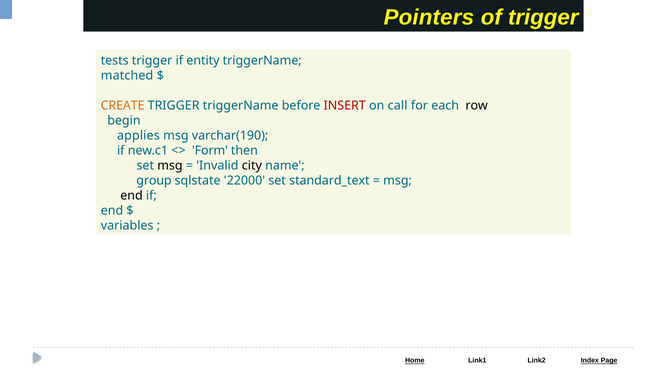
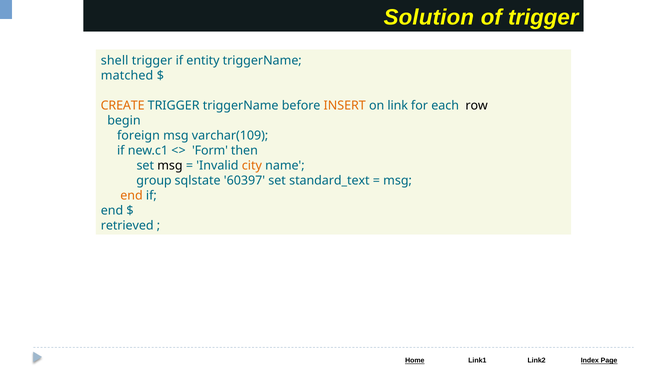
Pointers: Pointers -> Solution
tests: tests -> shell
INSERT colour: red -> orange
call: call -> link
applies: applies -> foreign
varchar(190: varchar(190 -> varchar(109
city colour: black -> orange
22000: 22000 -> 60397
end at (132, 195) colour: black -> orange
variables: variables -> retrieved
